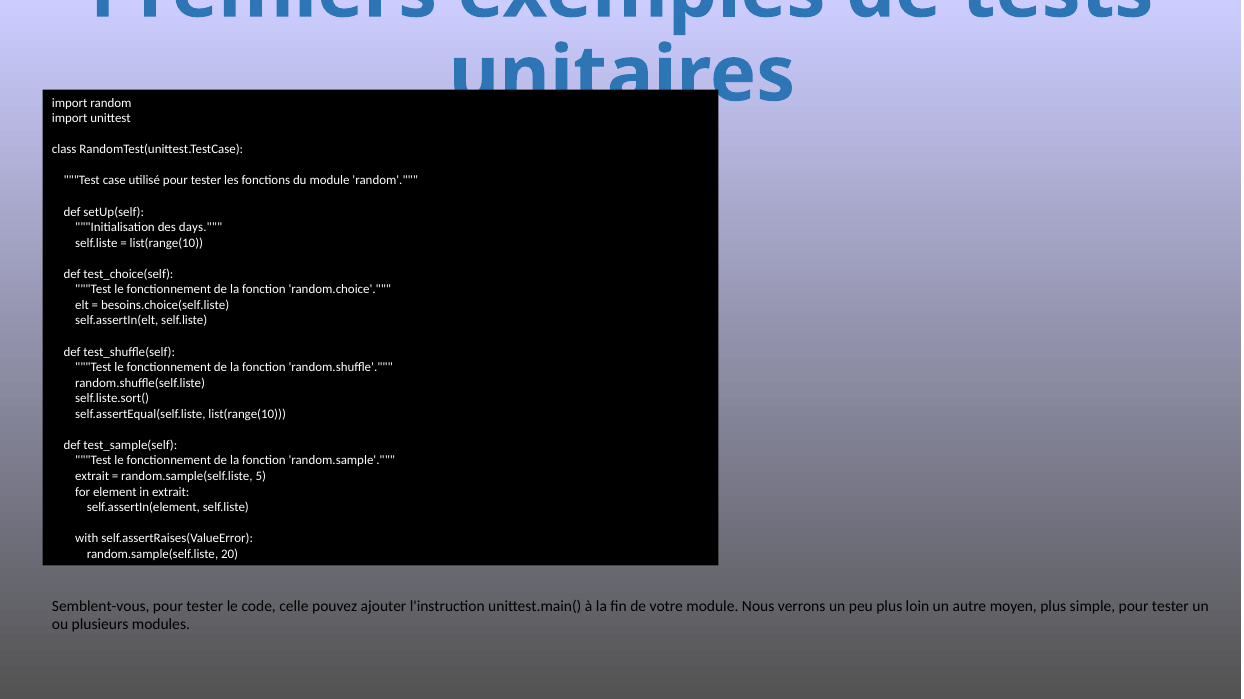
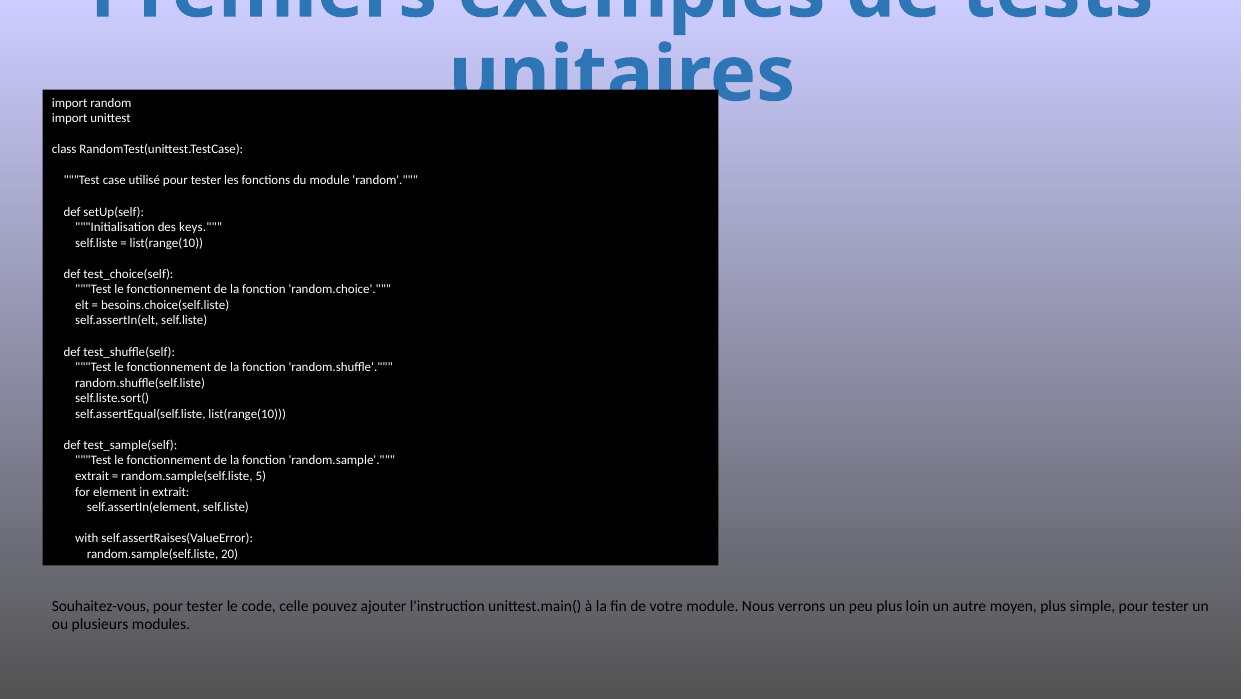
days: days -> keys
Semblent-vous: Semblent-vous -> Souhaitez-vous
